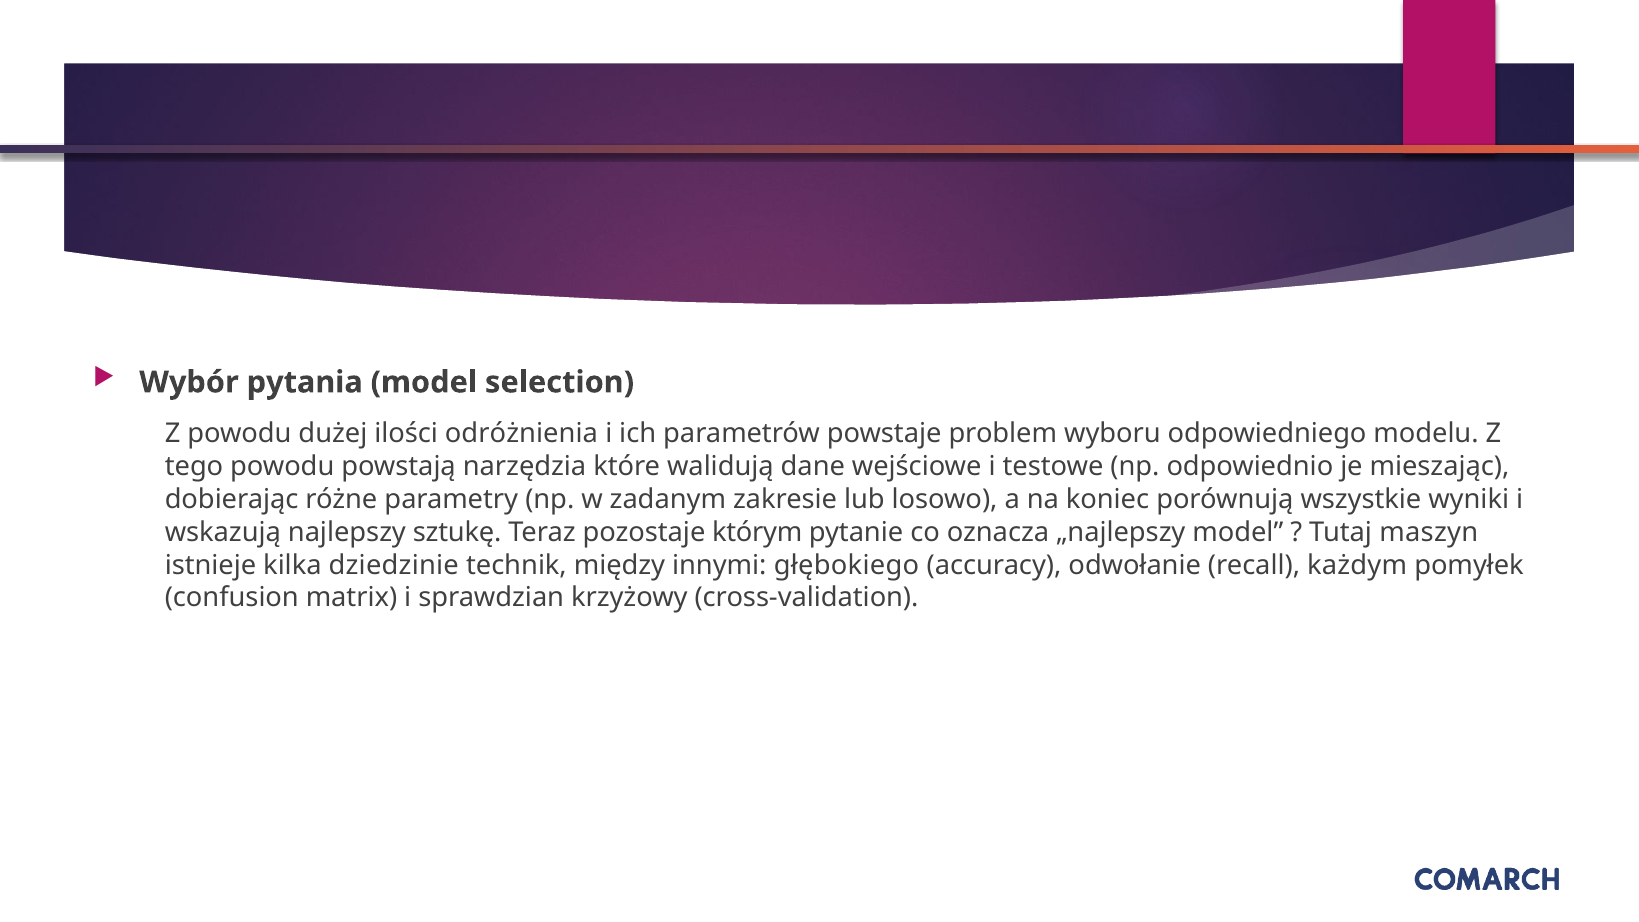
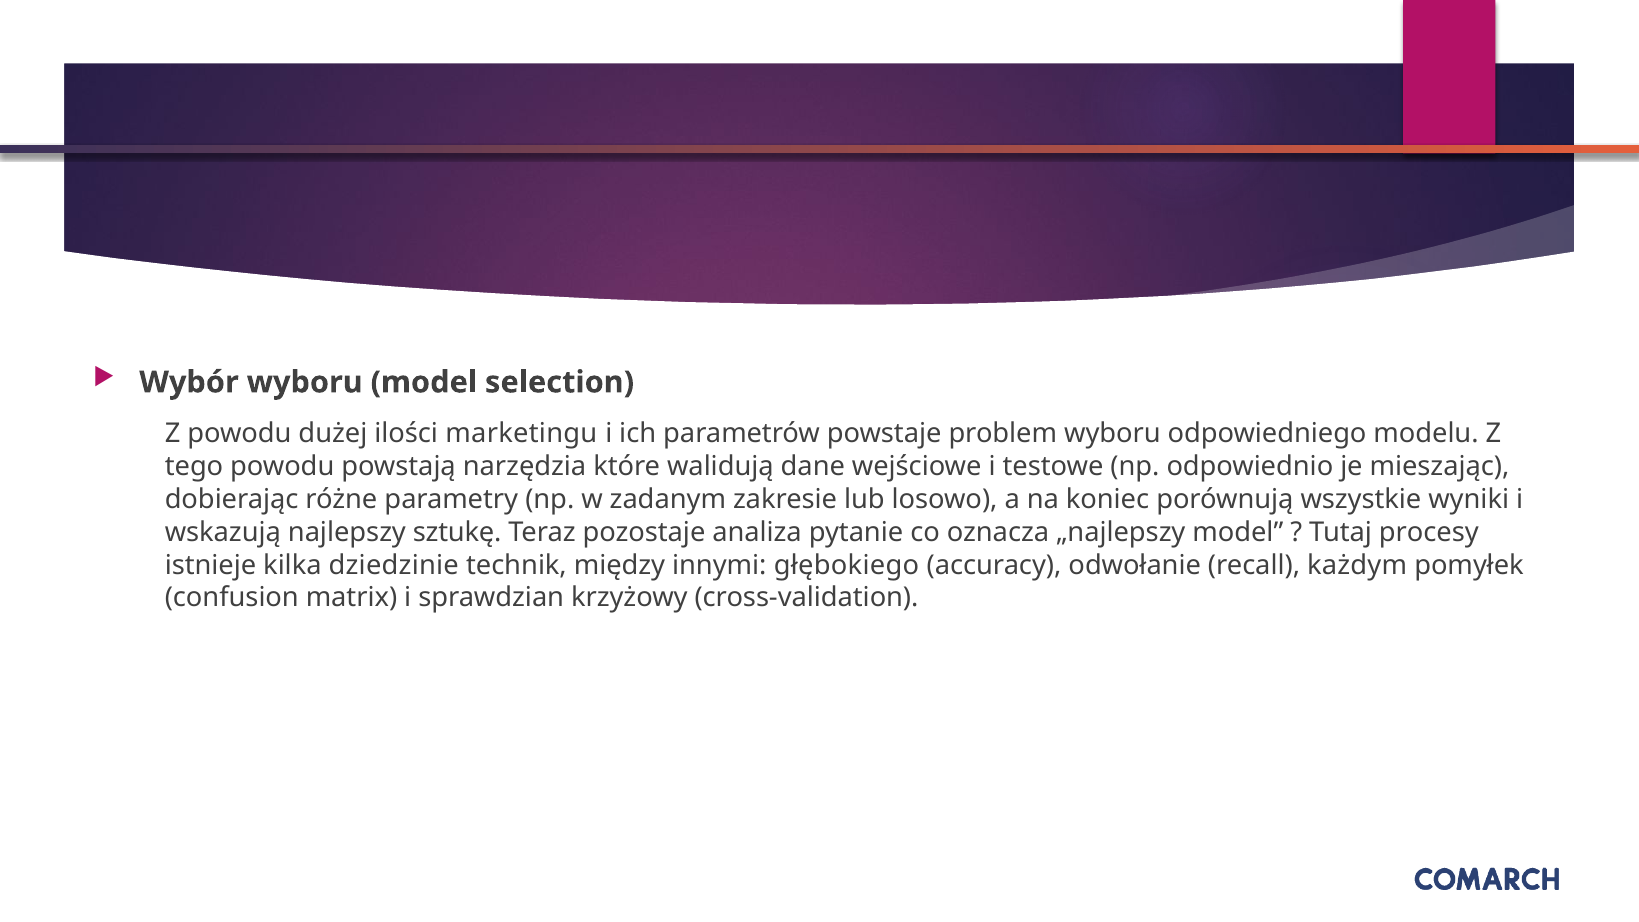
Wybór pytania: pytania -> wyboru
odróżnienia: odróżnienia -> marketingu
którym: którym -> analiza
maszyn: maszyn -> procesy
